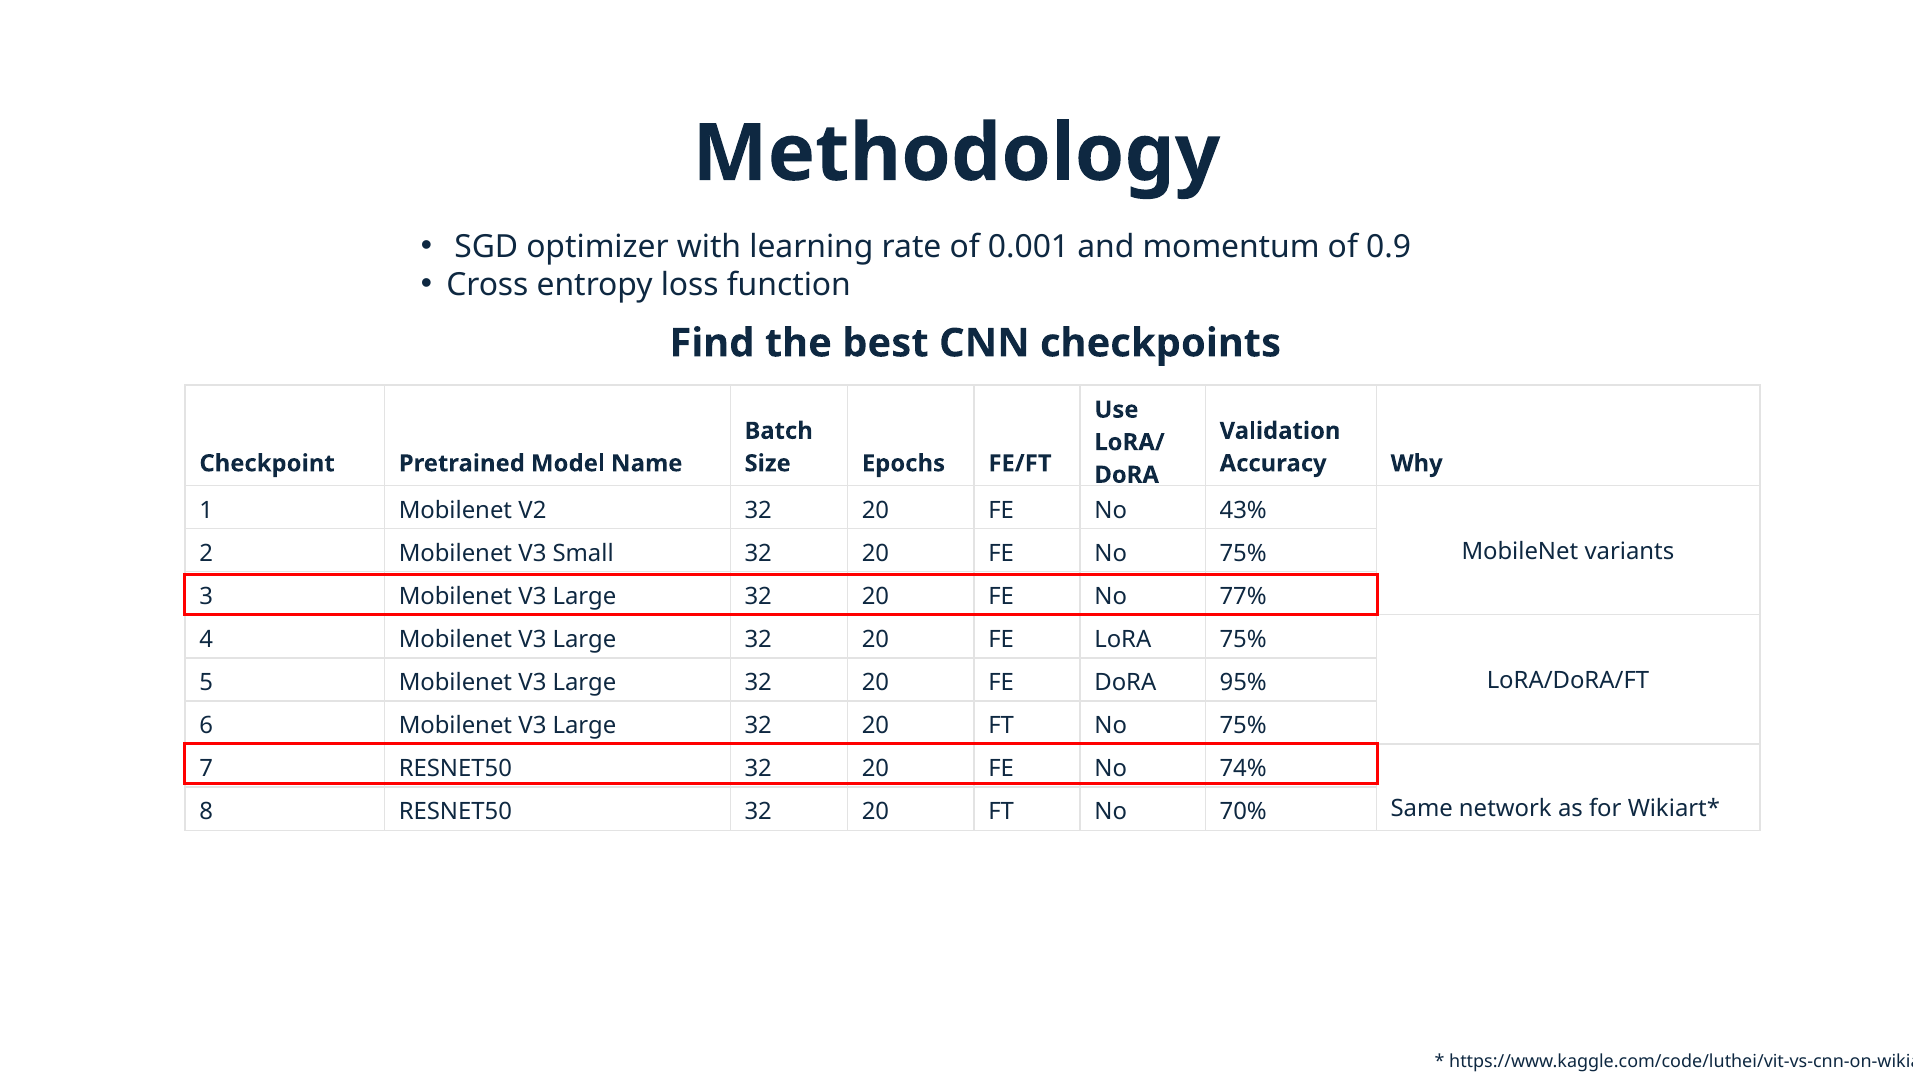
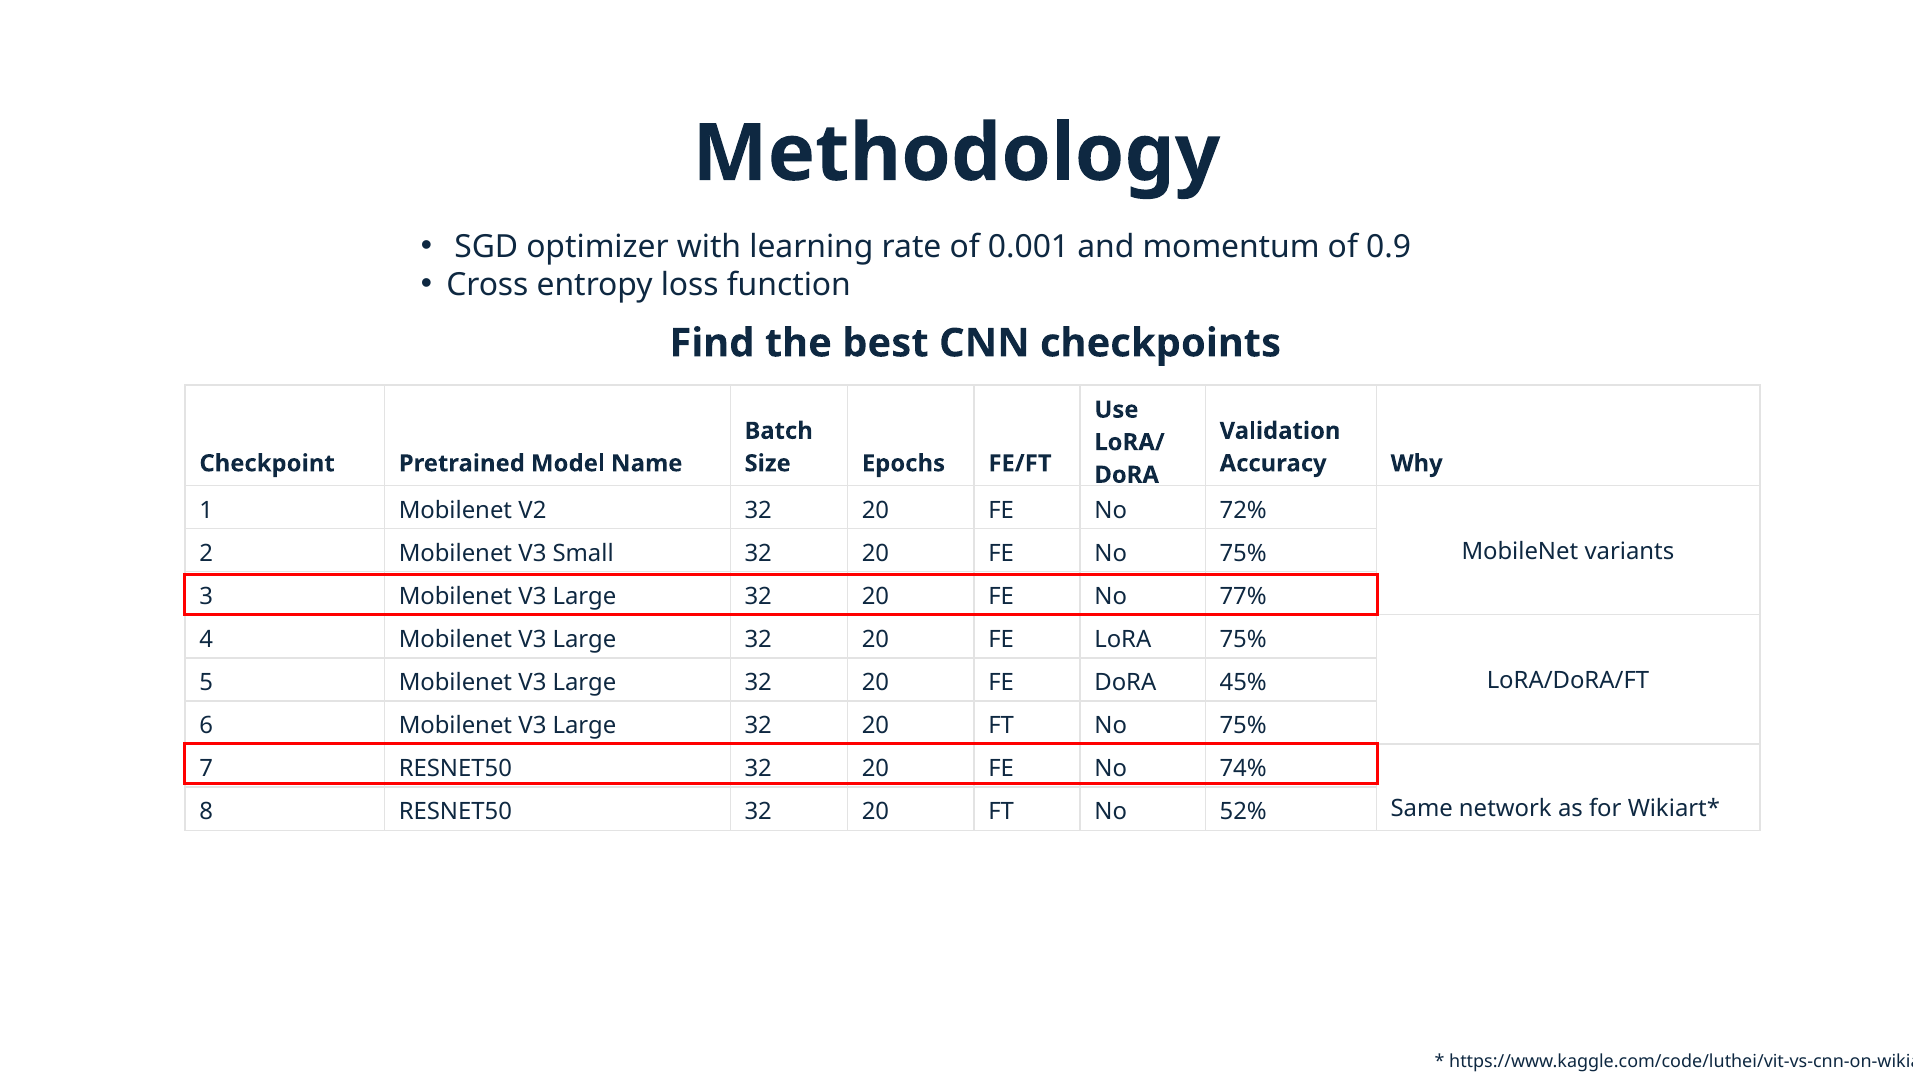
43%: 43% -> 72%
95%: 95% -> 45%
70%: 70% -> 52%
